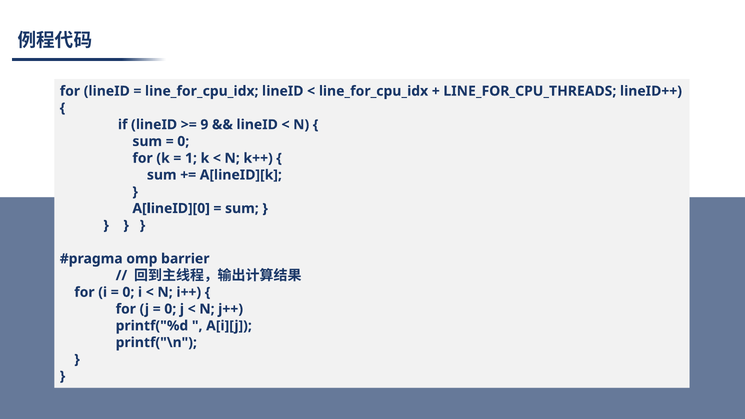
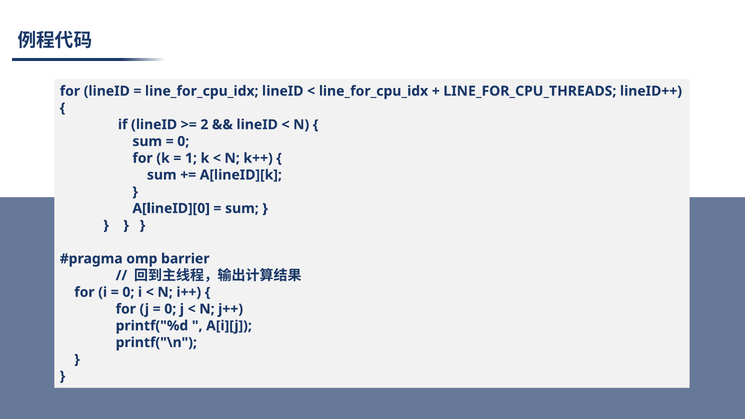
9: 9 -> 2
